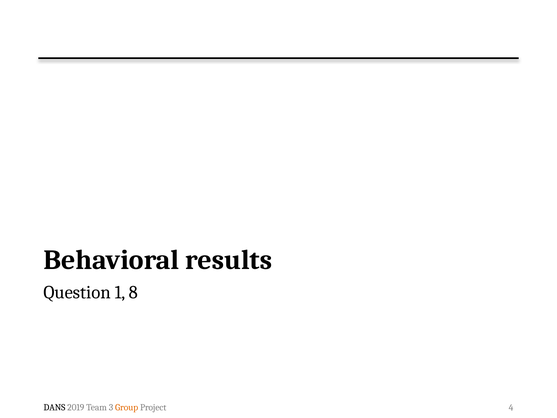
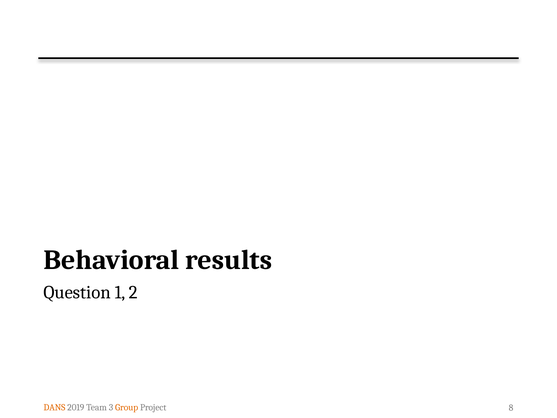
8: 8 -> 2
DANS colour: black -> orange
4: 4 -> 8
